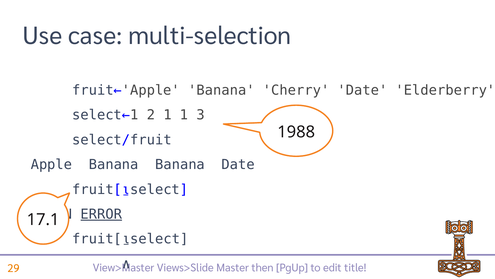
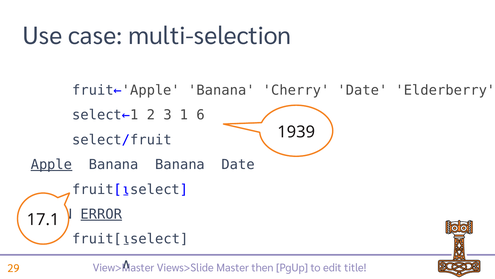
2 1: 1 -> 3
3: 3 -> 6
1988: 1988 -> 1939
Apple underline: none -> present
